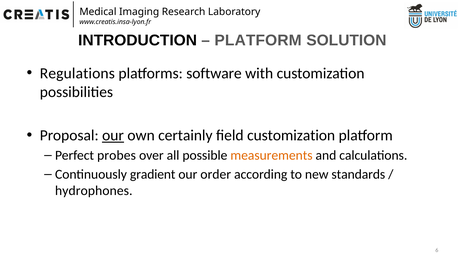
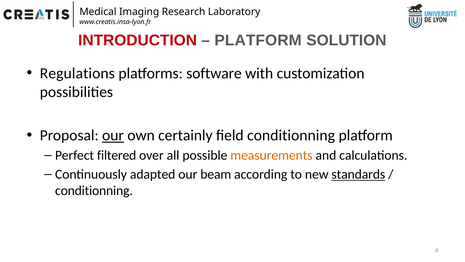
INTRODUCTION colour: black -> red
field customization: customization -> conditionning
probes: probes -> filtered
gradient: gradient -> adapted
order: order -> beam
standards underline: none -> present
hydrophones at (94, 190): hydrophones -> conditionning
